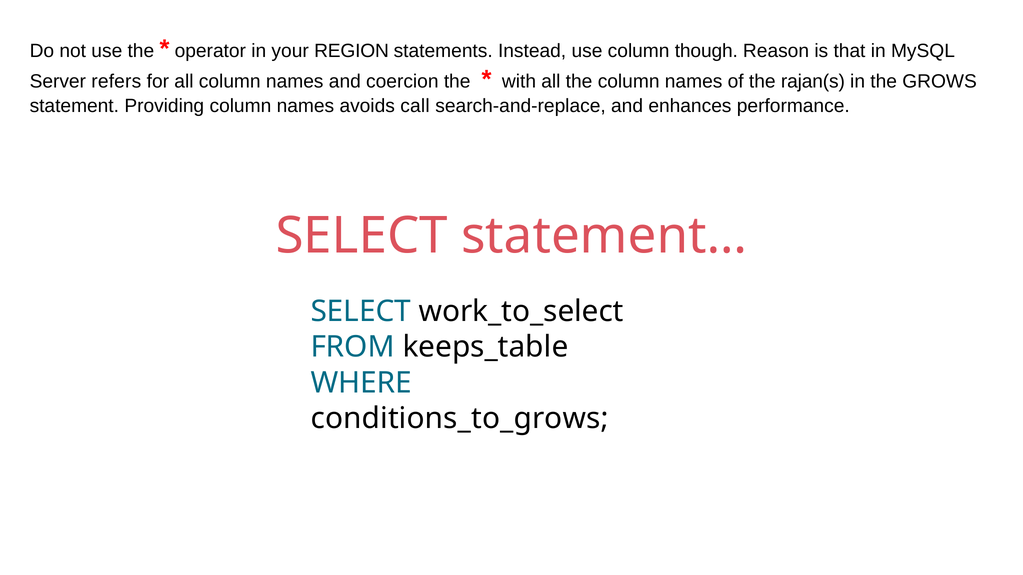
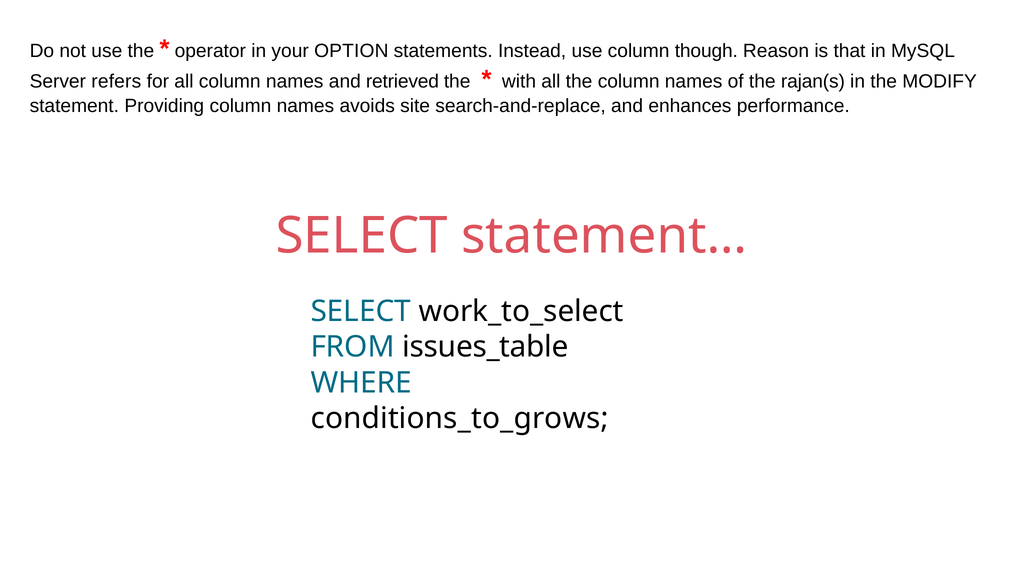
REGION: REGION -> OPTION
coercion: coercion -> retrieved
GROWS: GROWS -> MODIFY
call: call -> site
keeps_table: keeps_table -> issues_table
